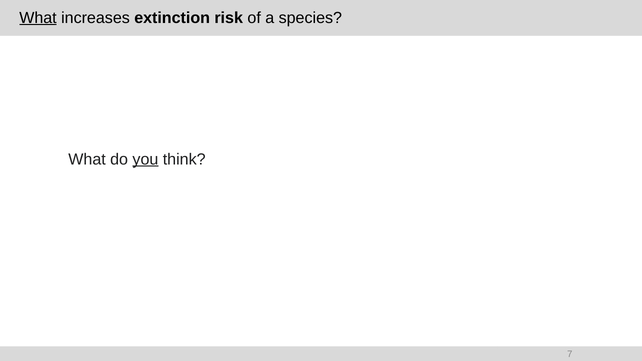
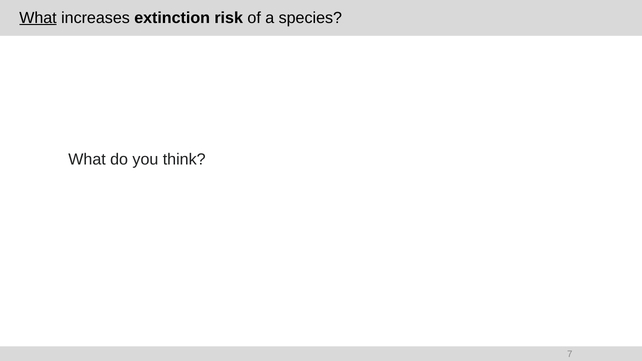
you underline: present -> none
